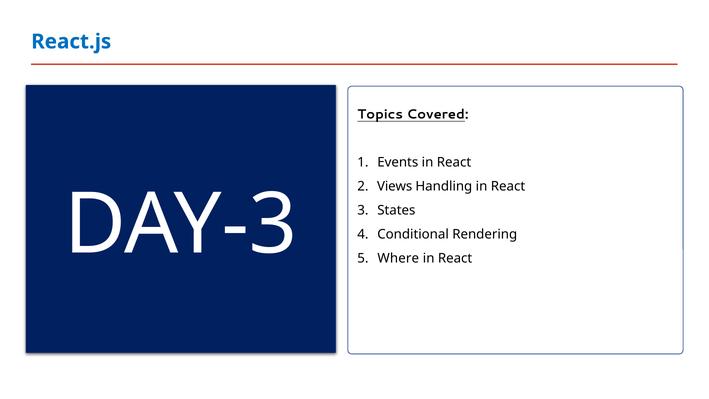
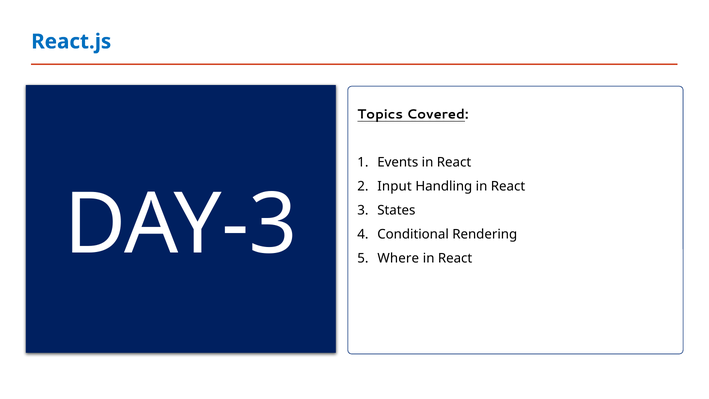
Views: Views -> Input
